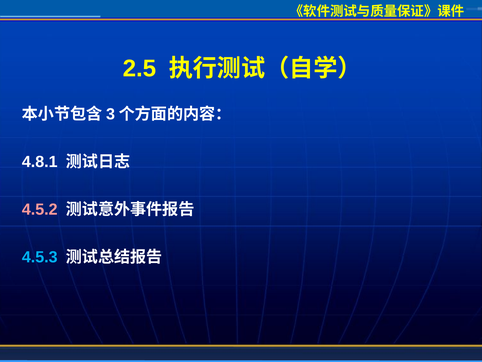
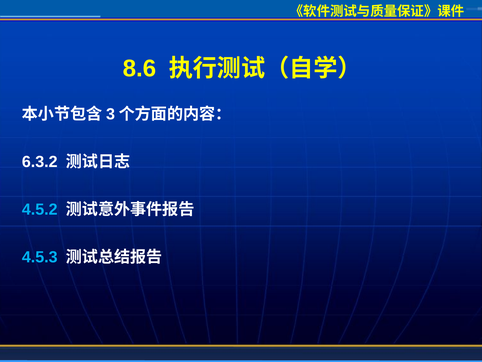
2.5: 2.5 -> 8.6
4.8.1: 4.8.1 -> 6.3.2
4.5.2 colour: pink -> light blue
